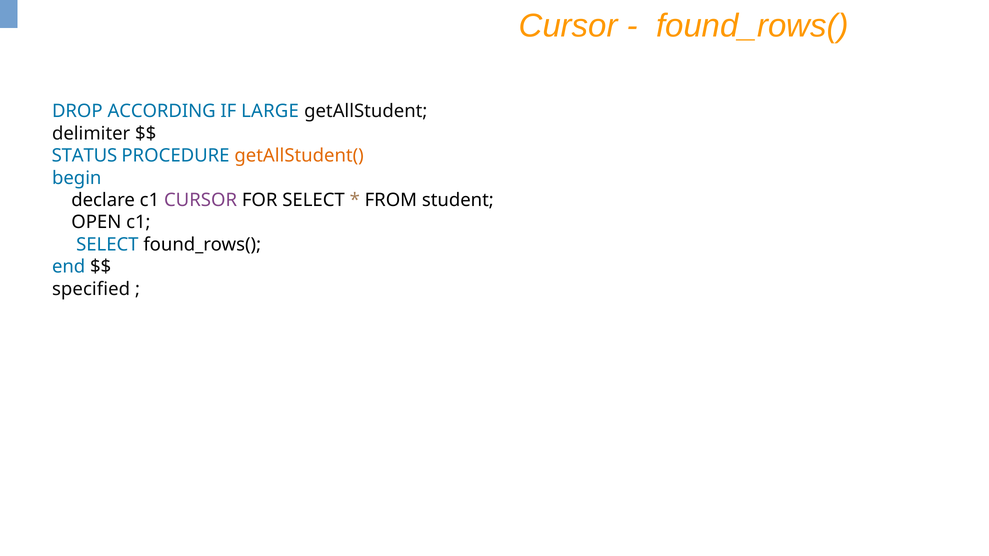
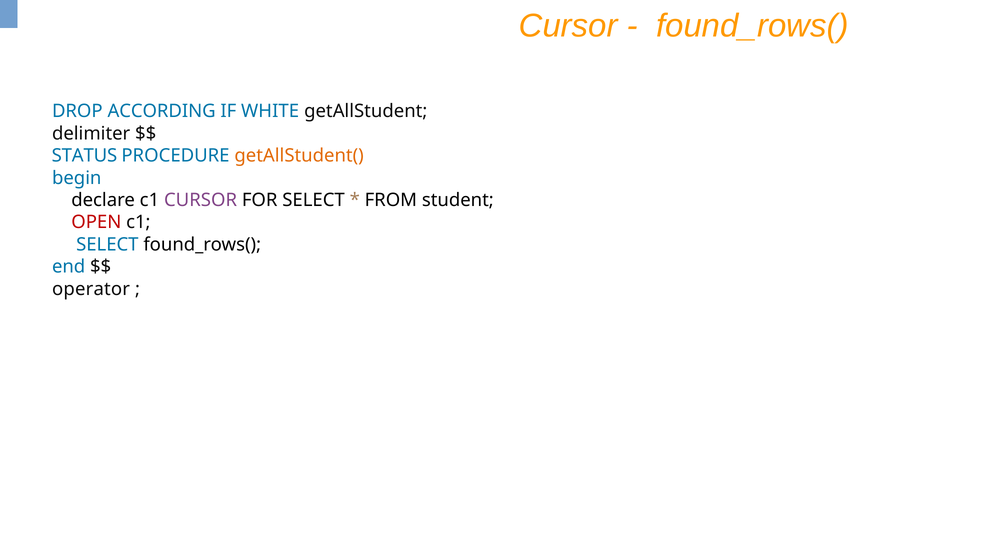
LARGE: LARGE -> WHITE
OPEN colour: black -> red
specified: specified -> operator
